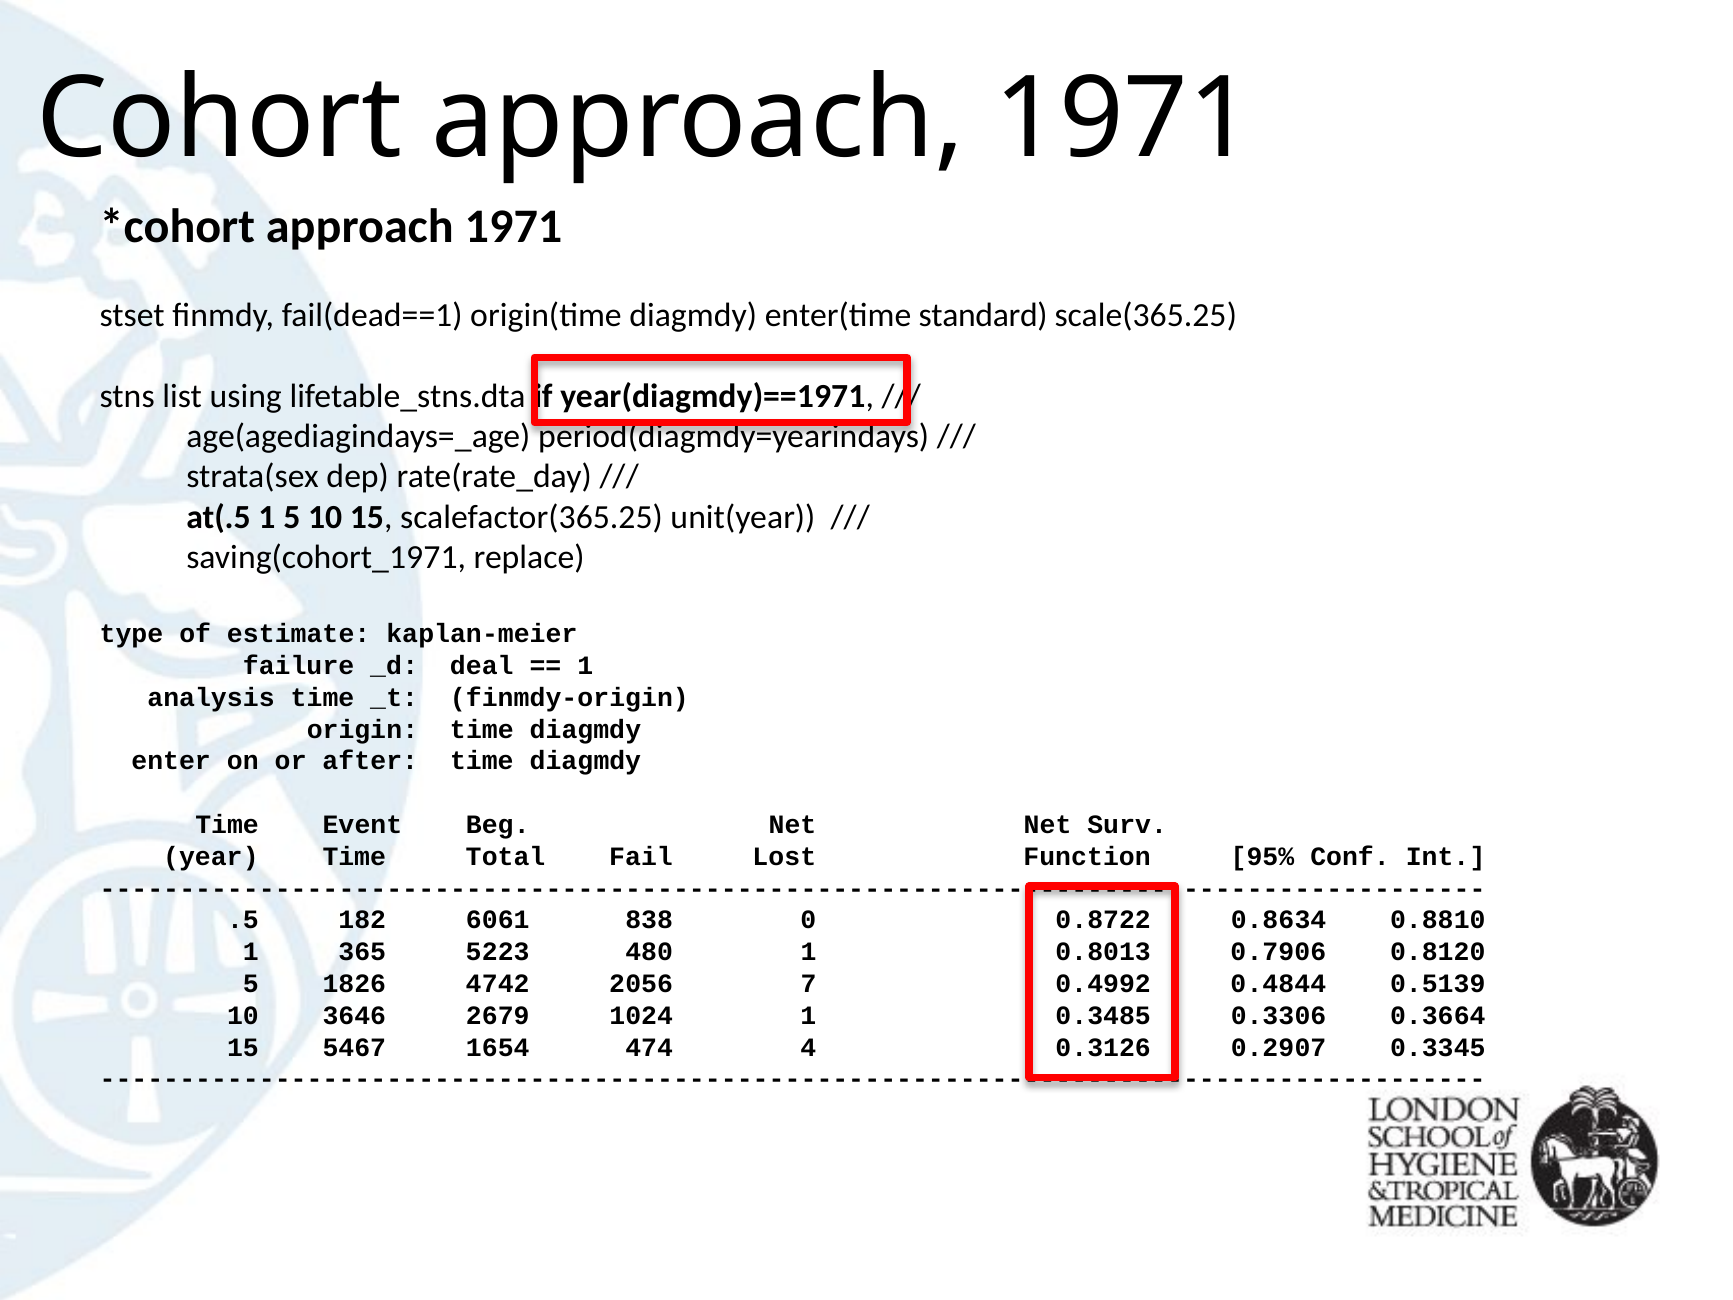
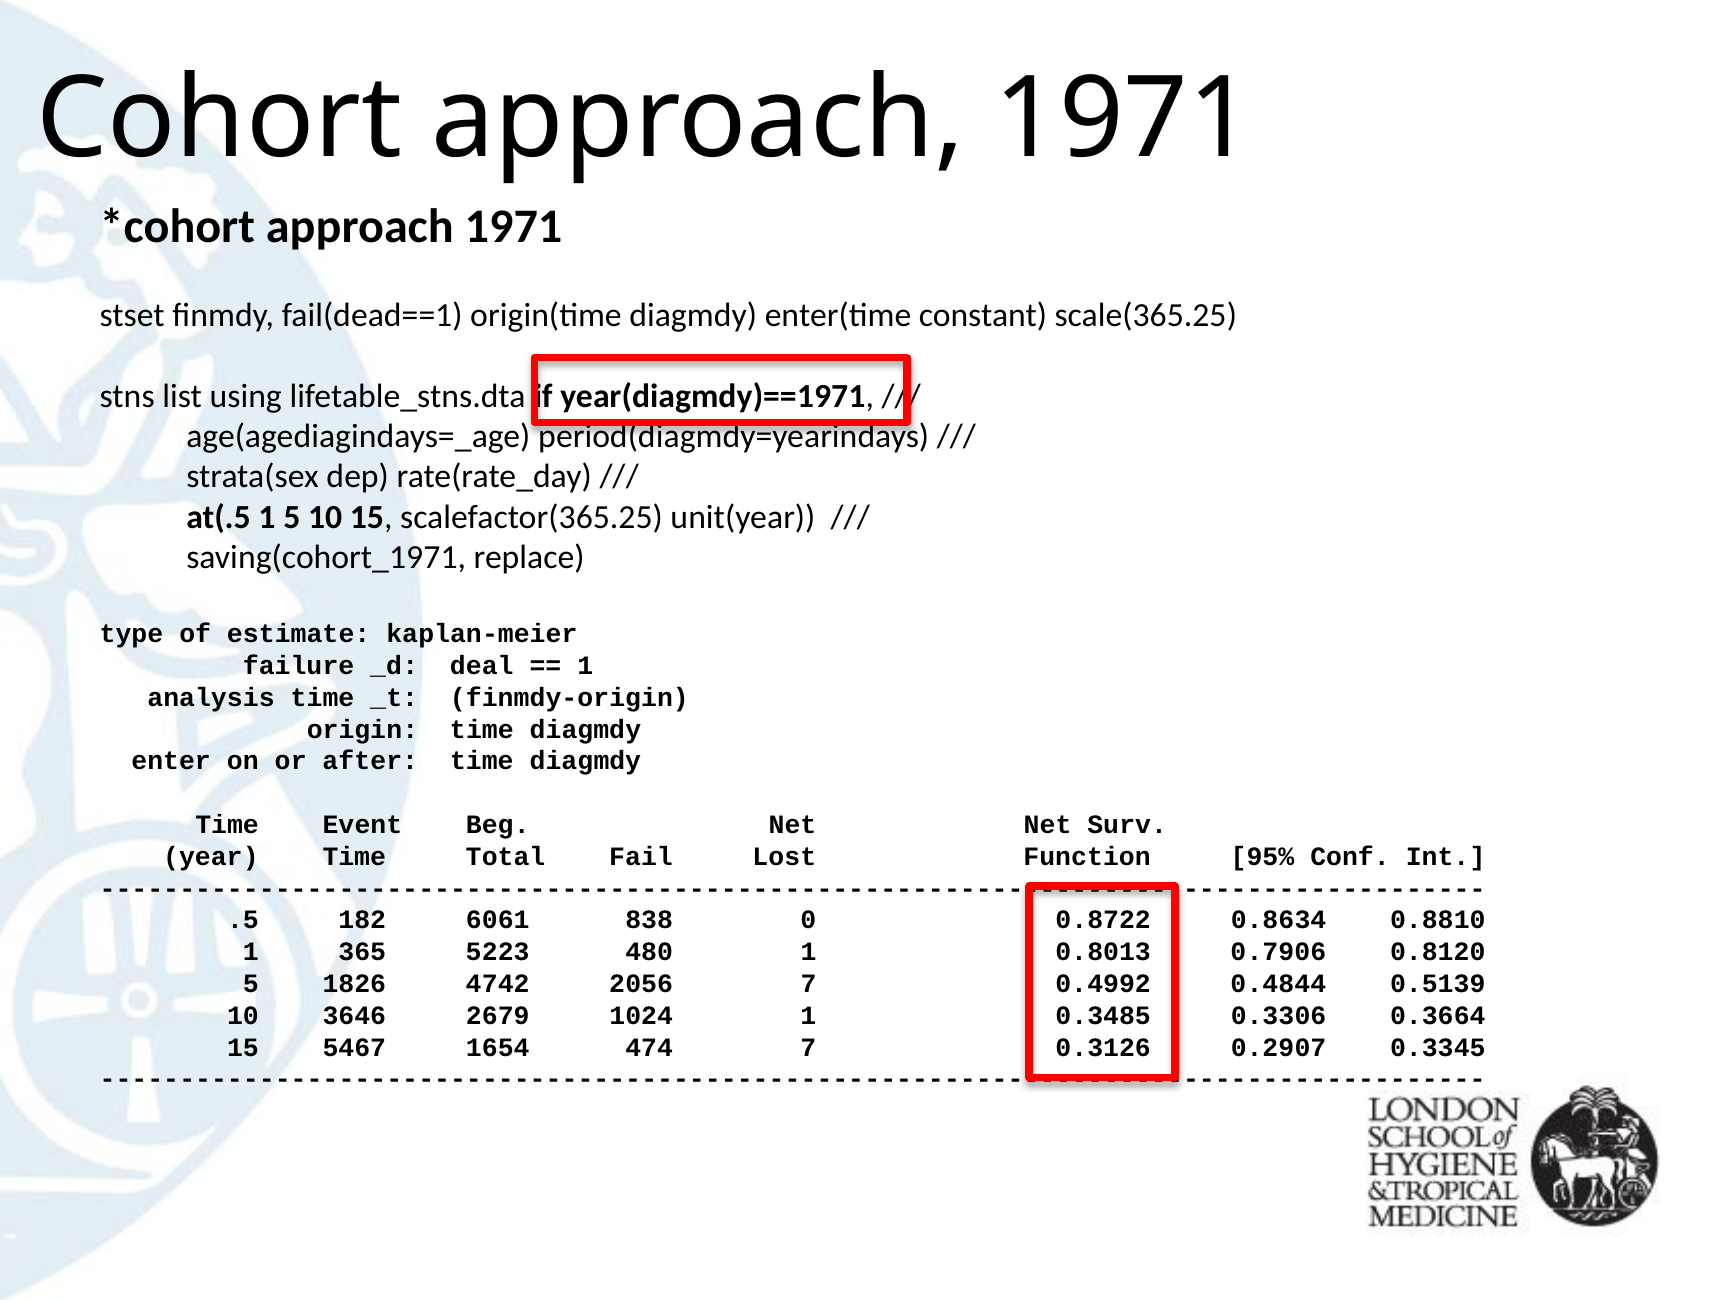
standard: standard -> constant
474 4: 4 -> 7
